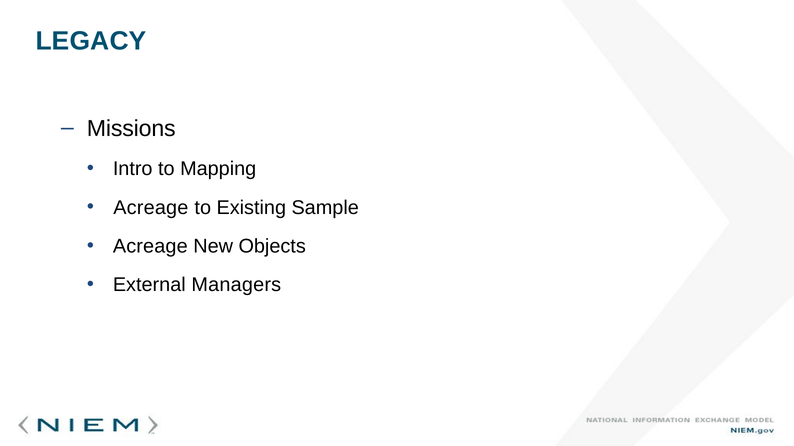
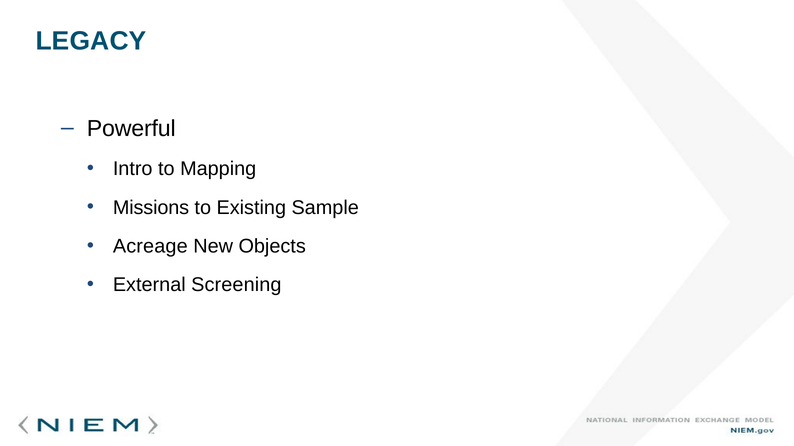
Missions: Missions -> Powerful
Acreage at (151, 208): Acreage -> Missions
Managers: Managers -> Screening
